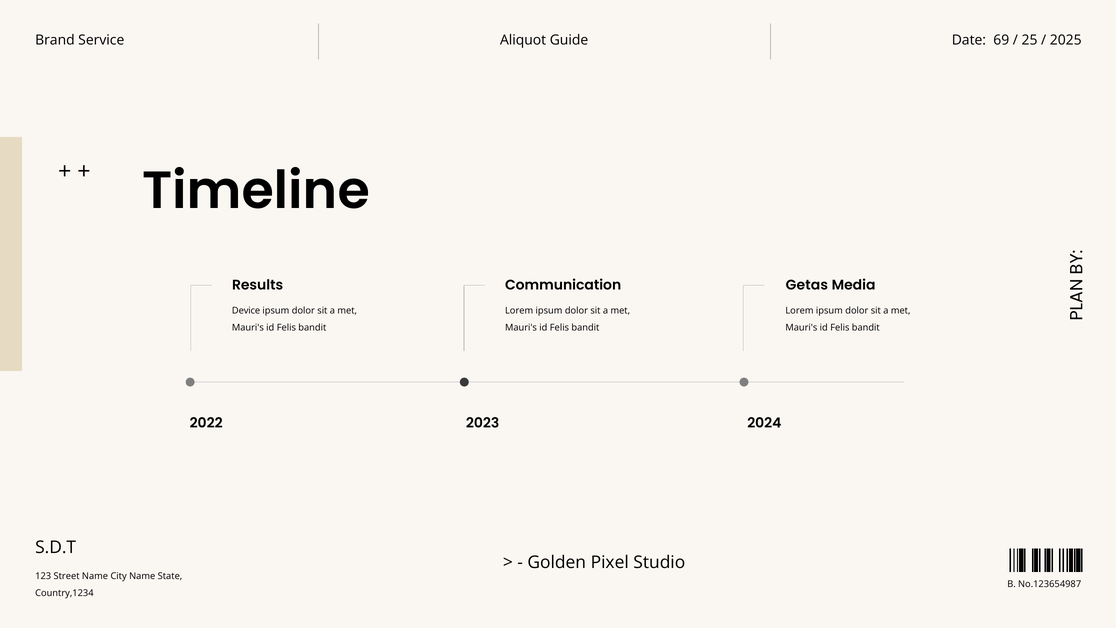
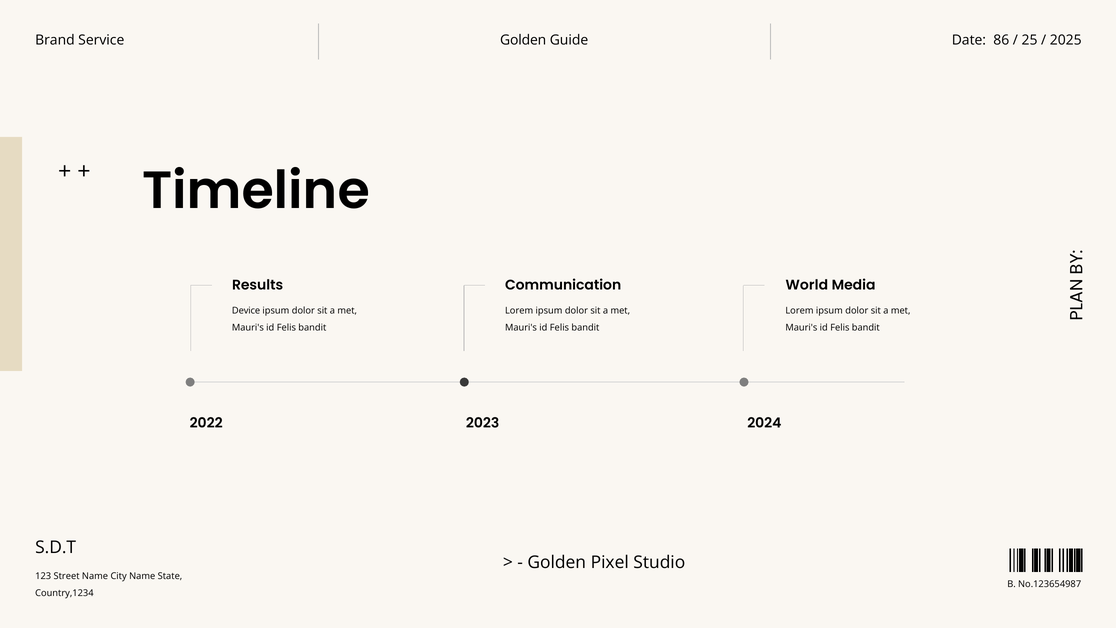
Aliquot at (523, 40): Aliquot -> Golden
69: 69 -> 86
Getas: Getas -> World
